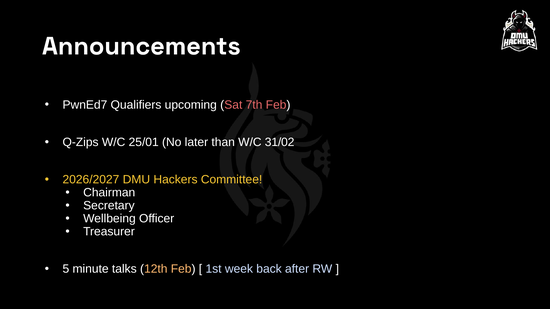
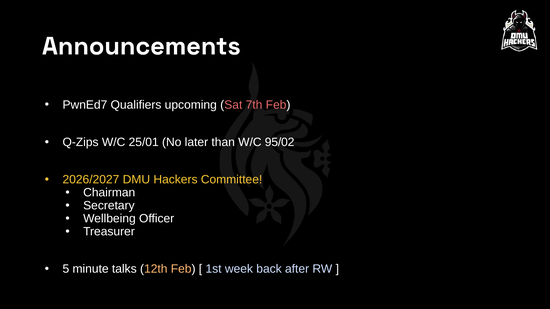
31/02: 31/02 -> 95/02
